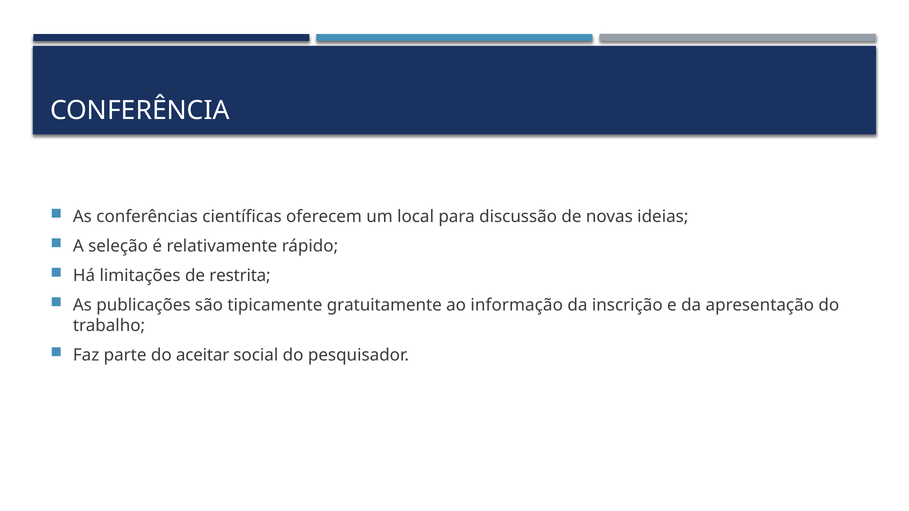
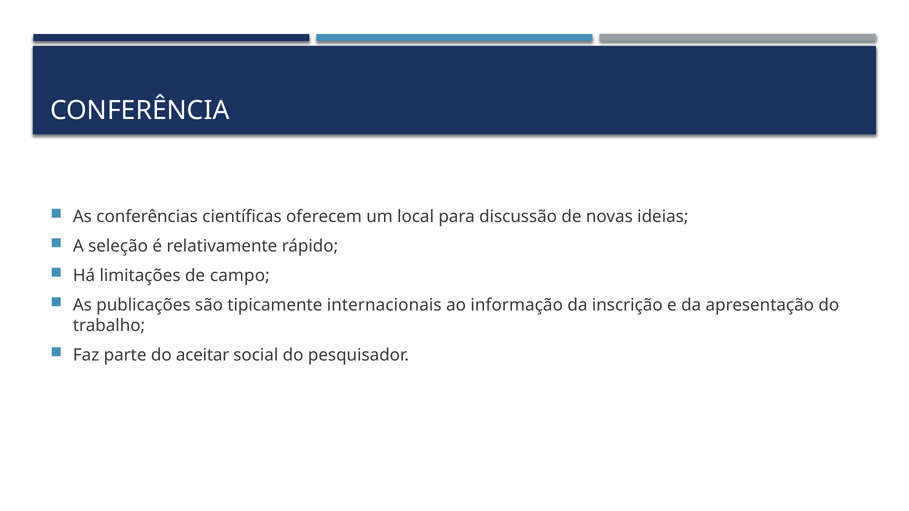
restrita: restrita -> campo
gratuitamente: gratuitamente -> internacionais
